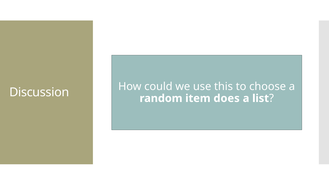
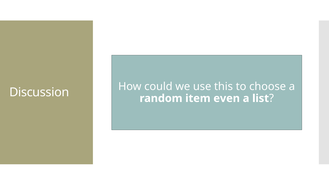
does: does -> even
